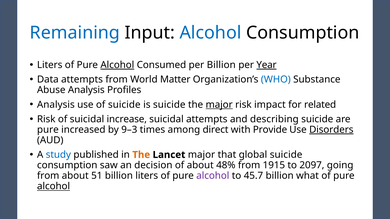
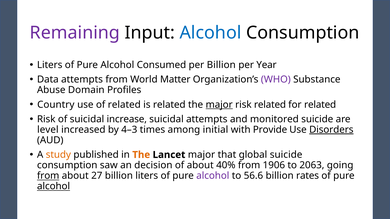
Remaining colour: blue -> purple
Alcohol at (117, 65) underline: present -> none
Year underline: present -> none
WHO colour: blue -> purple
Abuse Analysis: Analysis -> Domain
Analysis at (56, 105): Analysis -> Country
of suicide: suicide -> related
is suicide: suicide -> related
risk impact: impact -> related
describing: describing -> monitored
pure at (48, 130): pure -> level
9–3: 9–3 -> 4–3
direct: direct -> initial
study colour: blue -> orange
48%: 48% -> 40%
1915: 1915 -> 1906
2097: 2097 -> 2063
from at (48, 176) underline: none -> present
51: 51 -> 27
45.7: 45.7 -> 56.6
what: what -> rates
